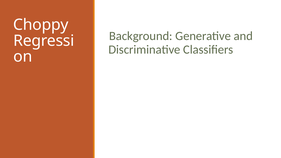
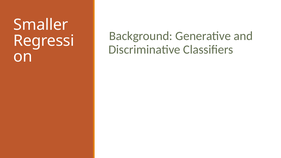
Choppy: Choppy -> Smaller
